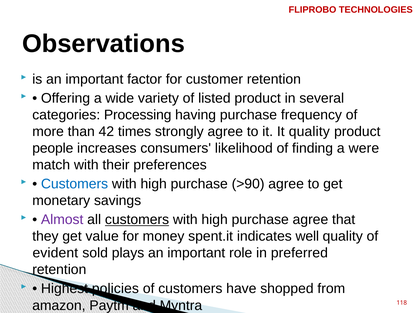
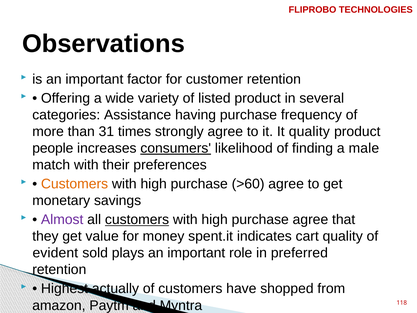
Processing: Processing -> Assistance
42: 42 -> 31
consumers underline: none -> present
were: were -> male
Customers at (75, 184) colour: blue -> orange
>90: >90 -> >60
well: well -> cart
policies: policies -> actually
